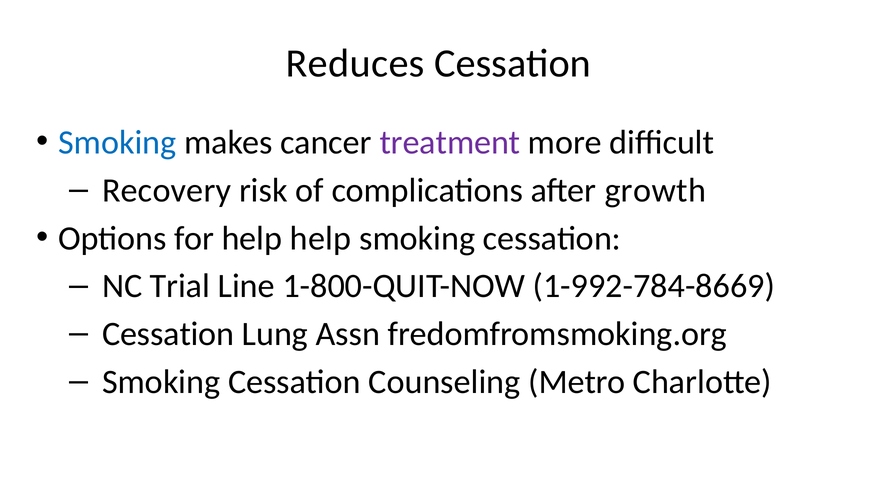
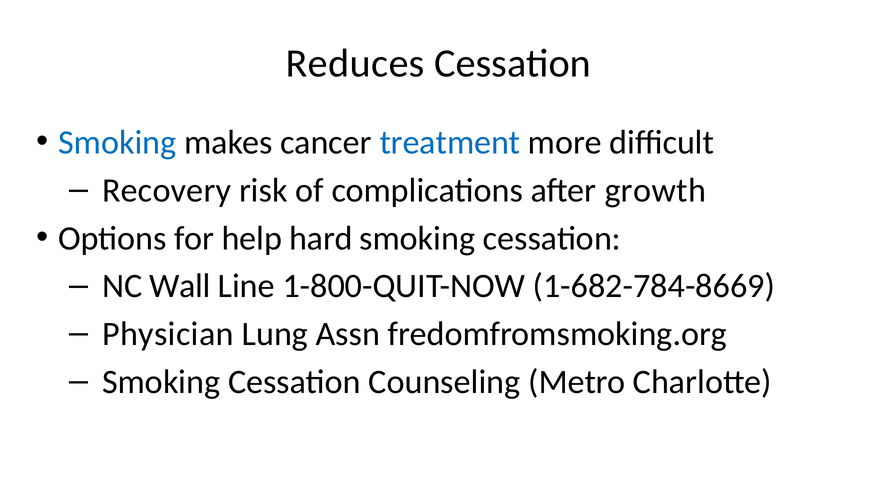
treatment colour: purple -> blue
help help: help -> hard
Trial: Trial -> Wall
1-992-784-8669: 1-992-784-8669 -> 1-682-784-8669
Cessation at (168, 334): Cessation -> Physician
